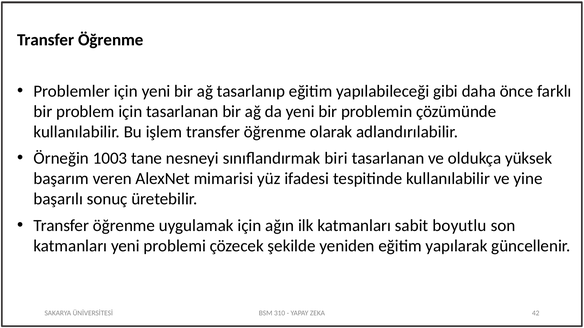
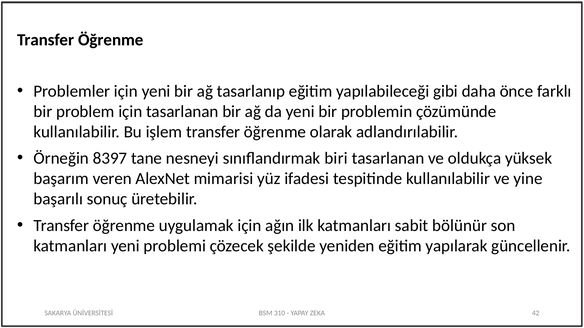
1003: 1003 -> 8397
boyutlu: boyutlu -> bölünür
